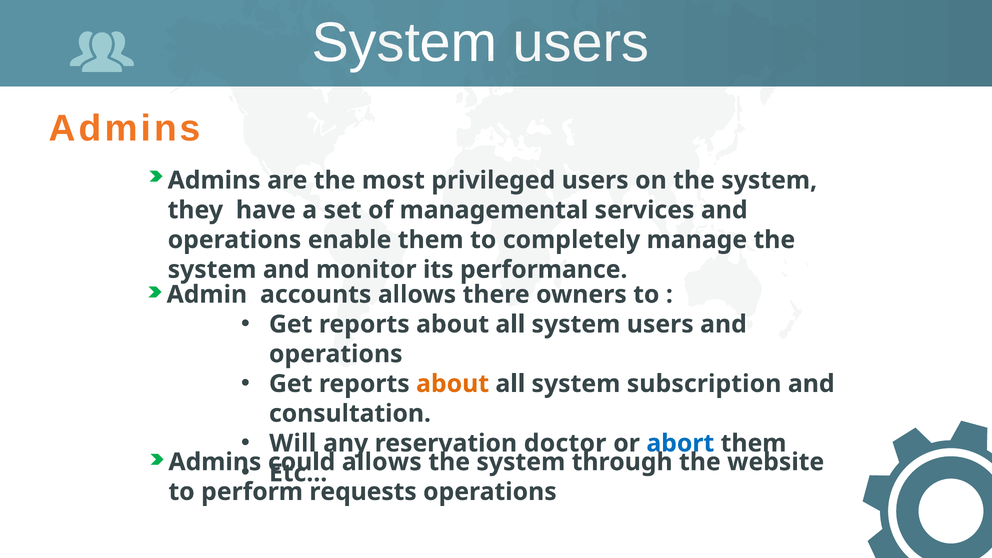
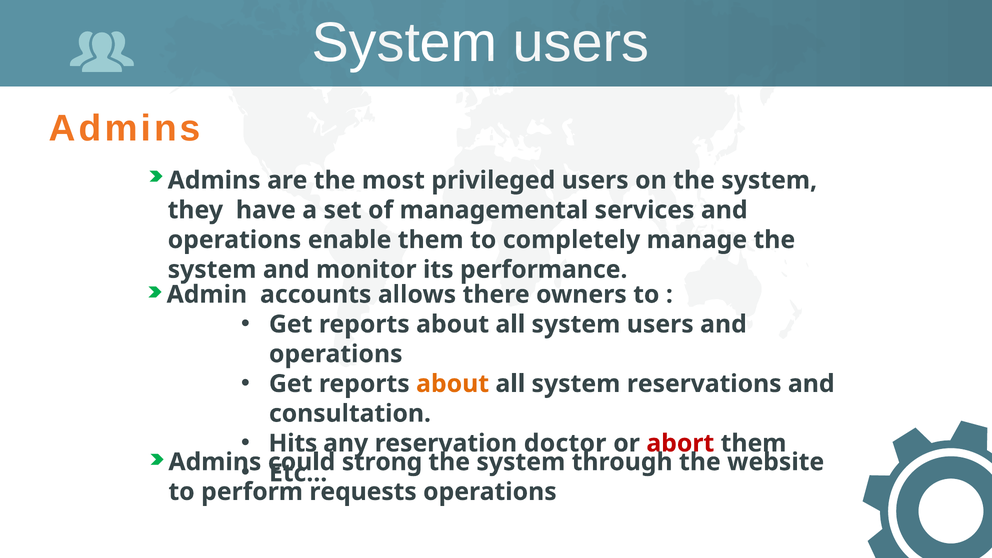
subscription: subscription -> reservations
Will: Will -> Hits
abort colour: blue -> red
allows at (382, 462): allows -> strong
